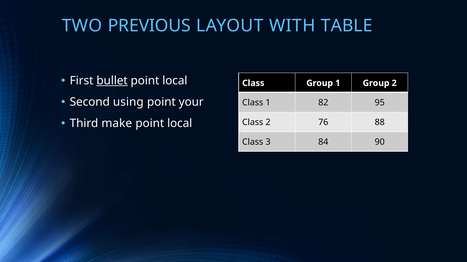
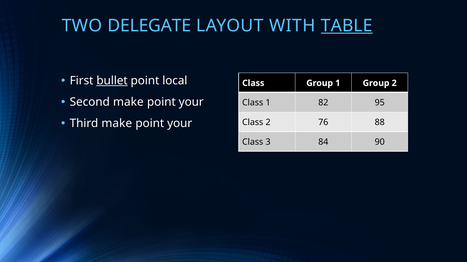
PREVIOUS: PREVIOUS -> DELEGATE
TABLE underline: none -> present
Second using: using -> make
local at (180, 124): local -> your
